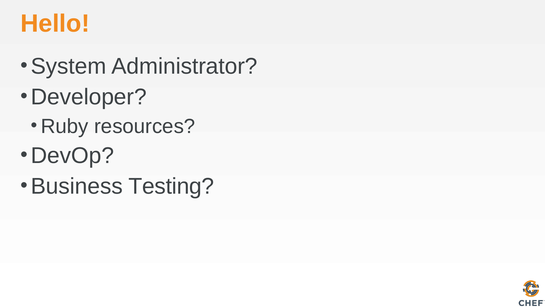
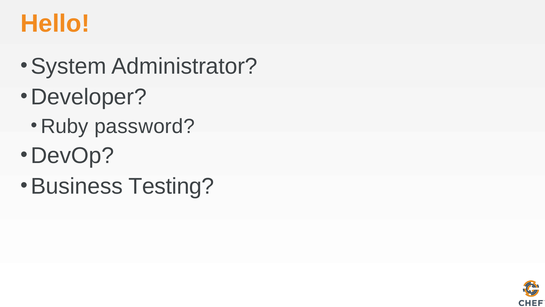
resources: resources -> password
